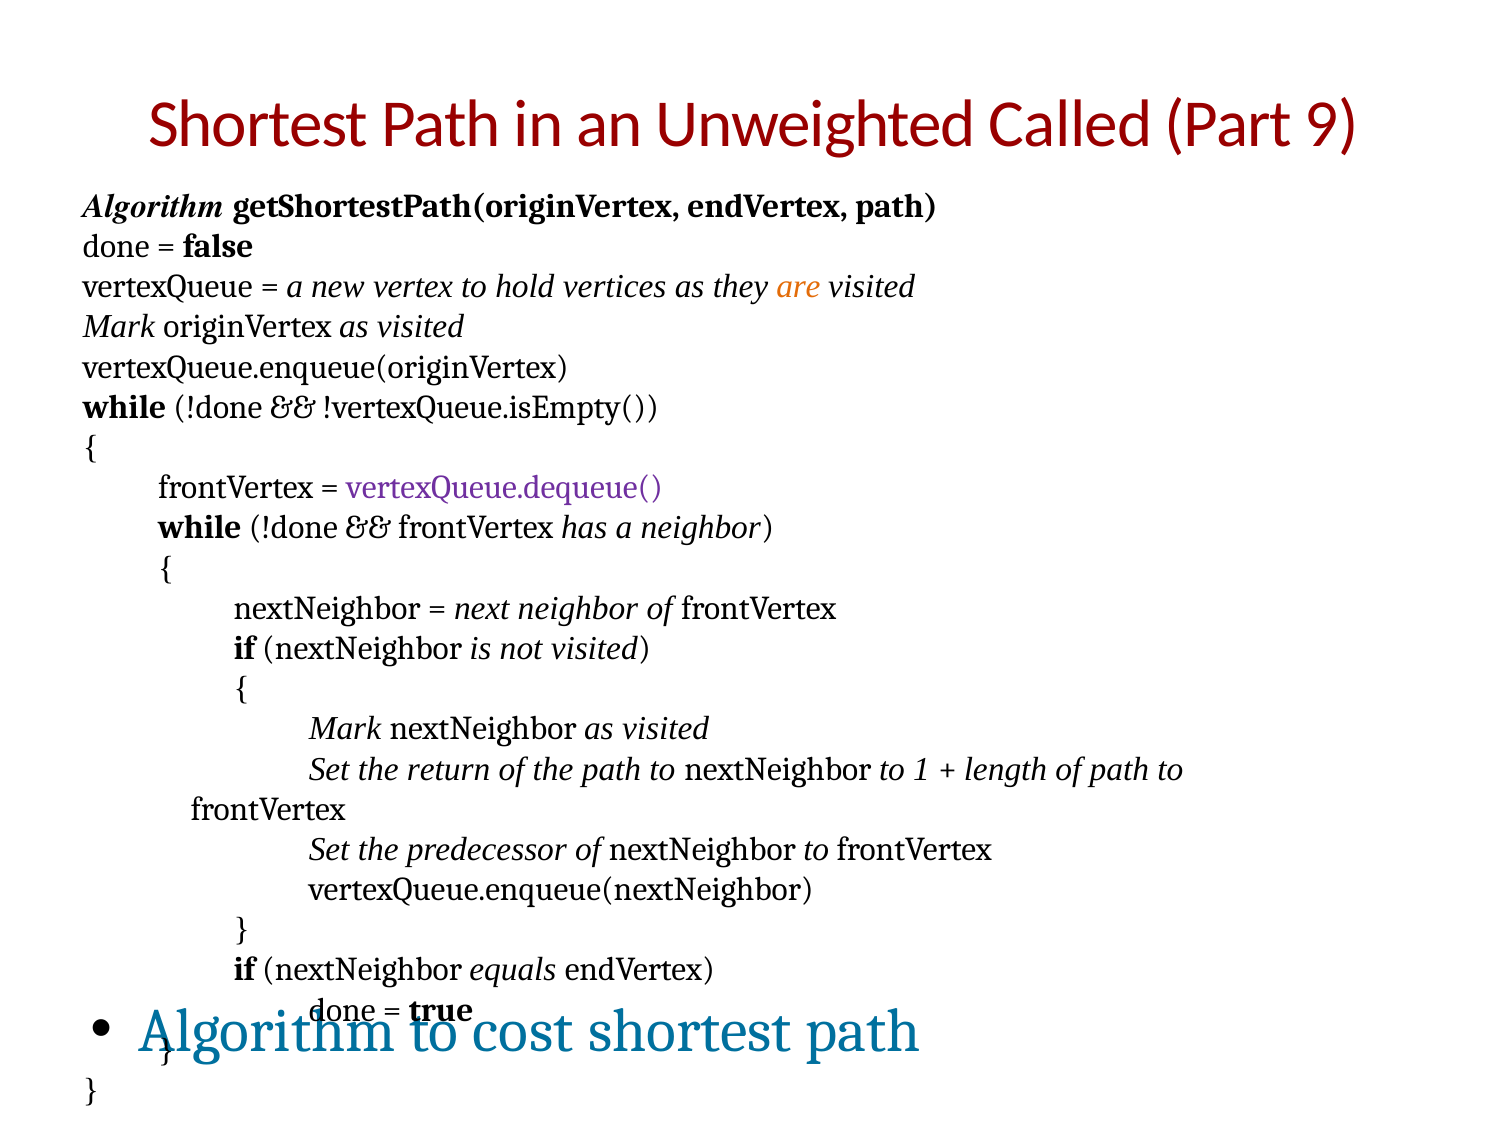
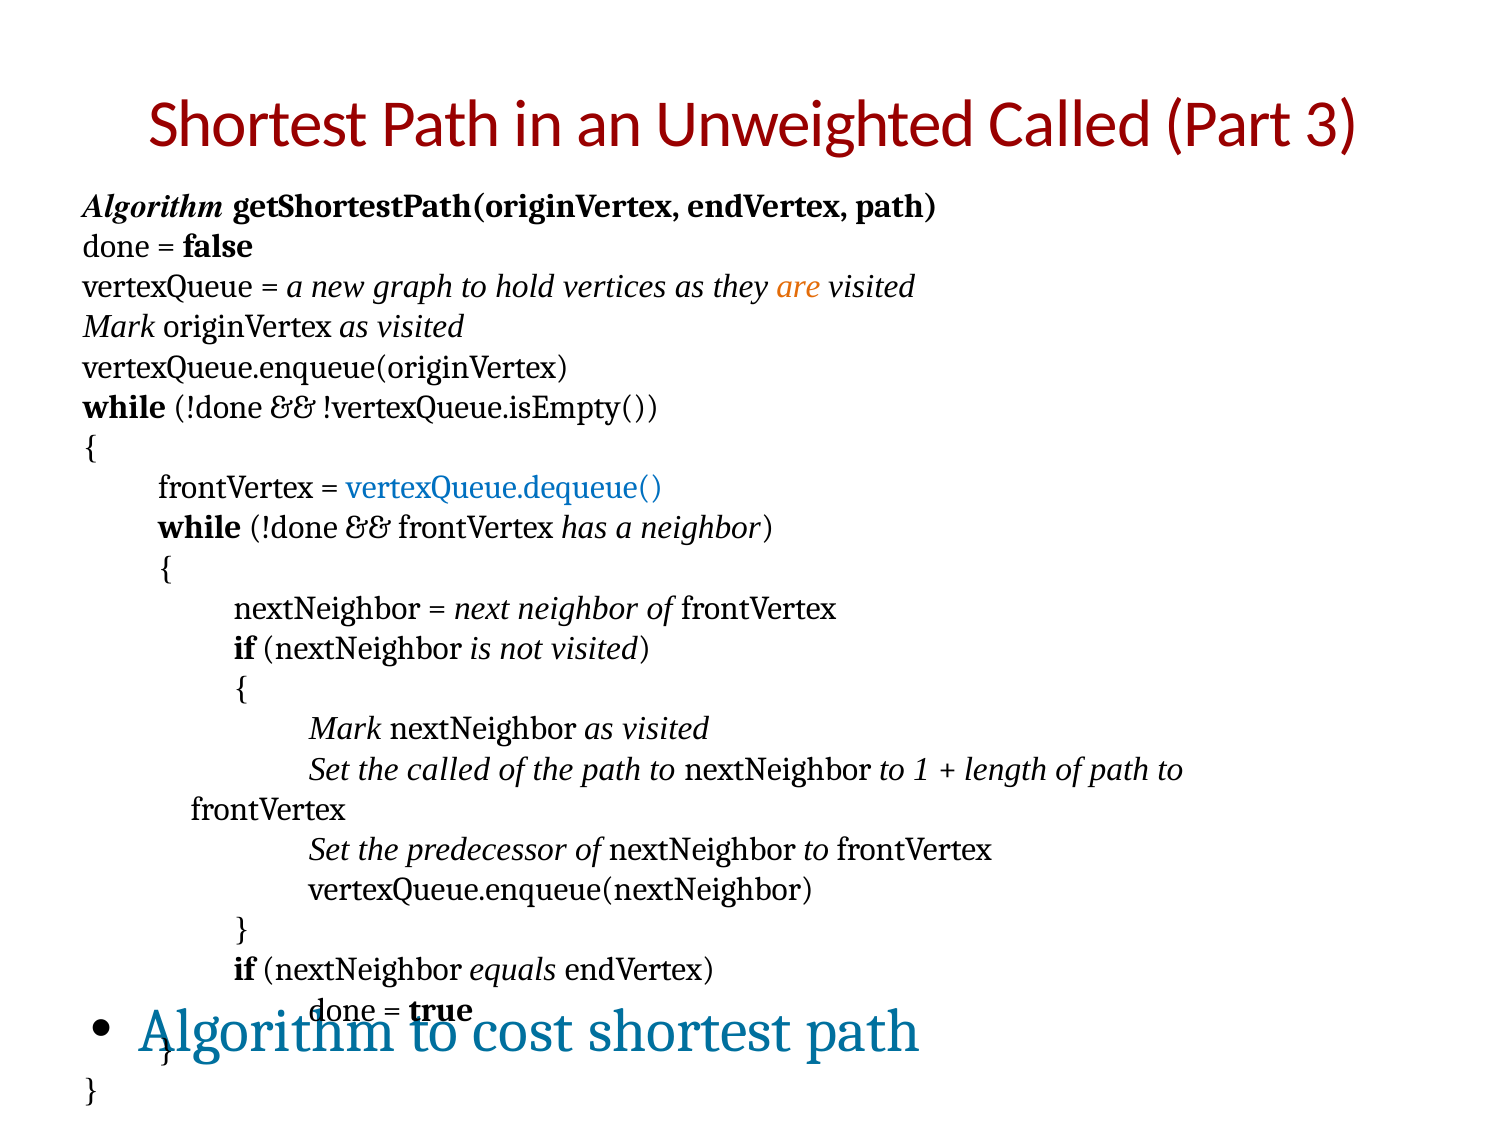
9: 9 -> 3
vertex: vertex -> graph
vertexQueue.dequeue( colour: purple -> blue
the return: return -> called
